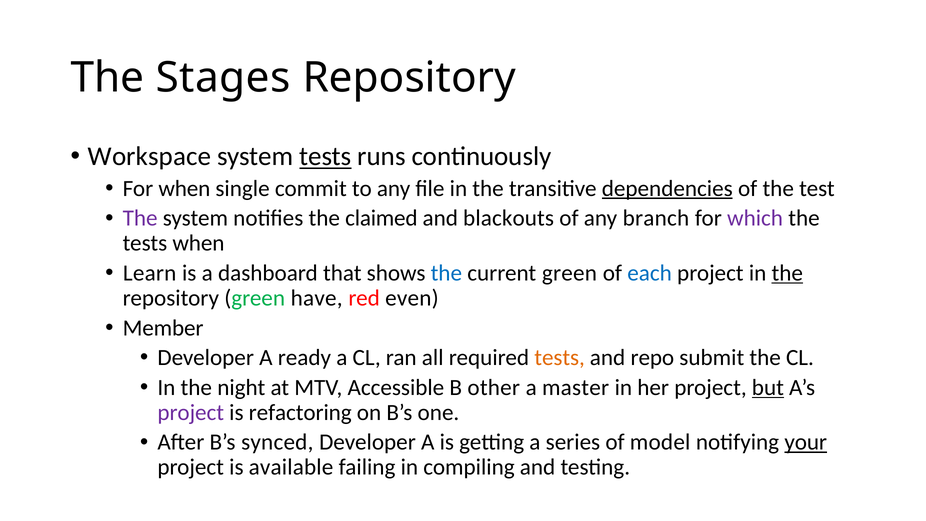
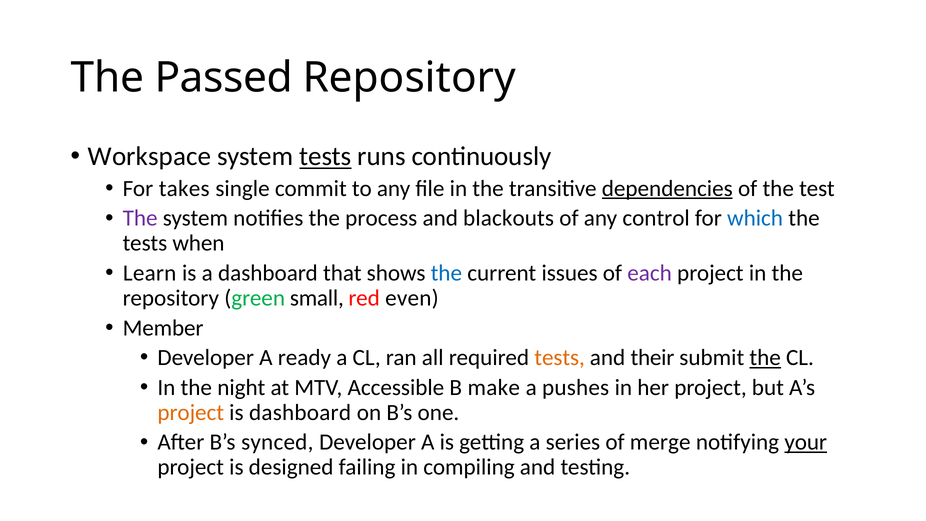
Stages: Stages -> Passed
For when: when -> takes
claimed: claimed -> process
branch: branch -> control
which colour: purple -> blue
current green: green -> issues
each colour: blue -> purple
the at (787, 273) underline: present -> none
have: have -> small
repo: repo -> their
the at (765, 358) underline: none -> present
other: other -> make
master: master -> pushes
but underline: present -> none
project at (191, 412) colour: purple -> orange
is refactoring: refactoring -> dashboard
model: model -> merge
available: available -> designed
